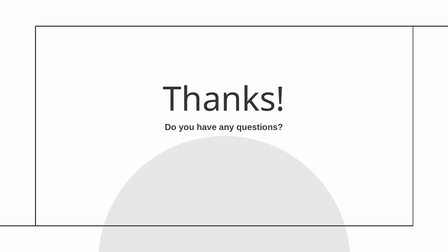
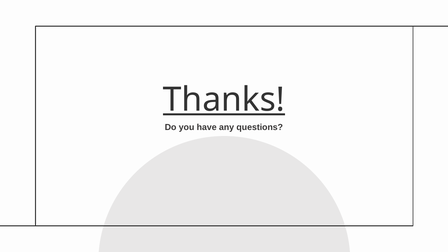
Thanks underline: none -> present
